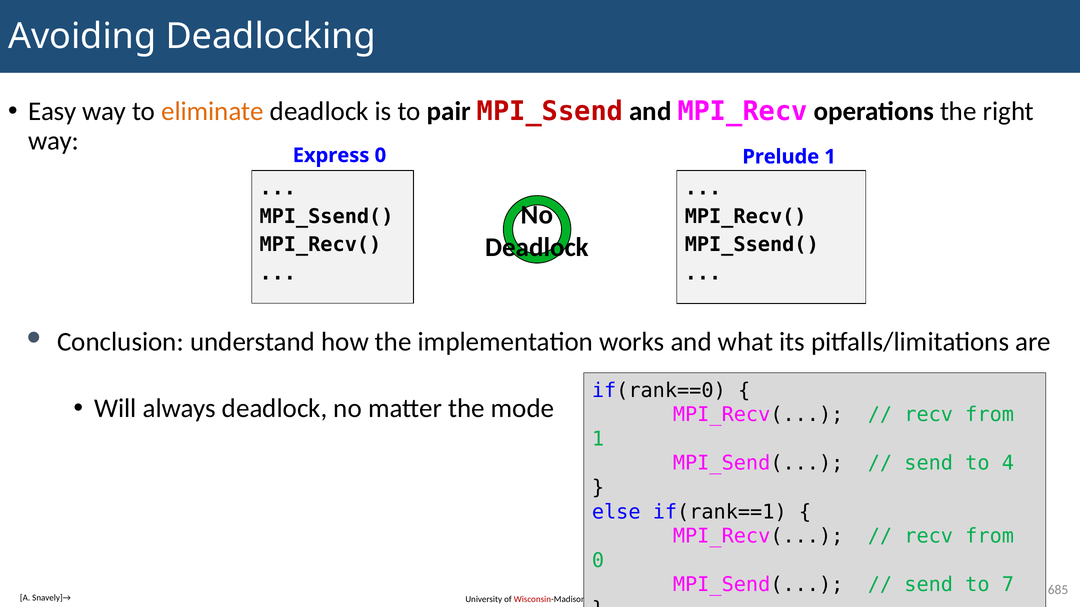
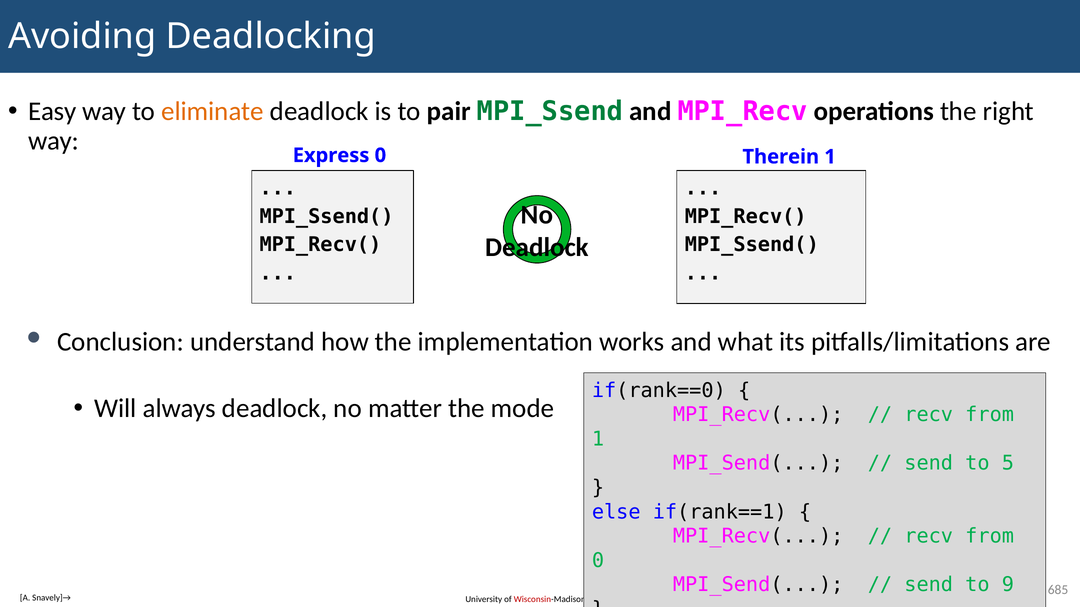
MPI_Ssend colour: red -> green
Prelude: Prelude -> Therein
4: 4 -> 5
7: 7 -> 9
